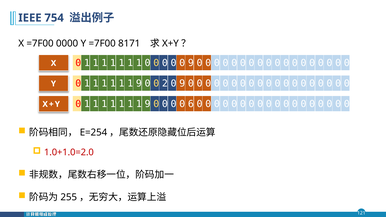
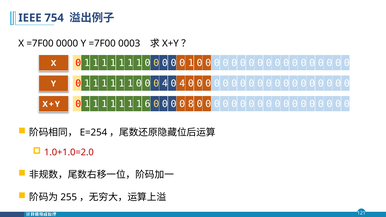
8171: 8171 -> 0003
9 at (191, 63): 9 -> 1
9 at (139, 84): 9 -> 0
0 0 2: 2 -> 4
9 at (182, 84): 9 -> 4
9 at (148, 104): 9 -> 6
6: 6 -> 8
